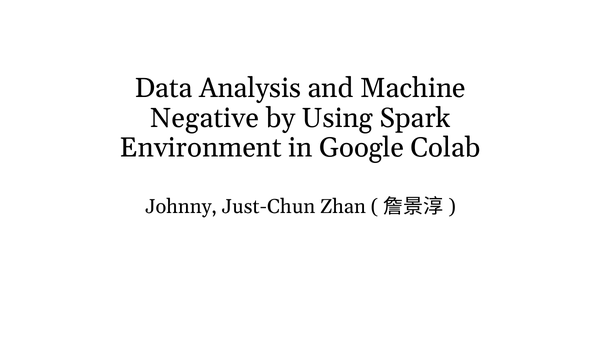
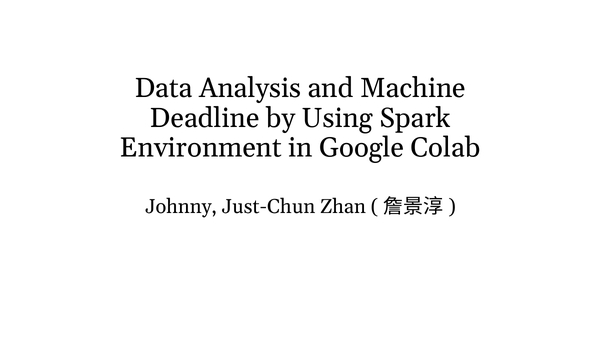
Negative: Negative -> Deadline
